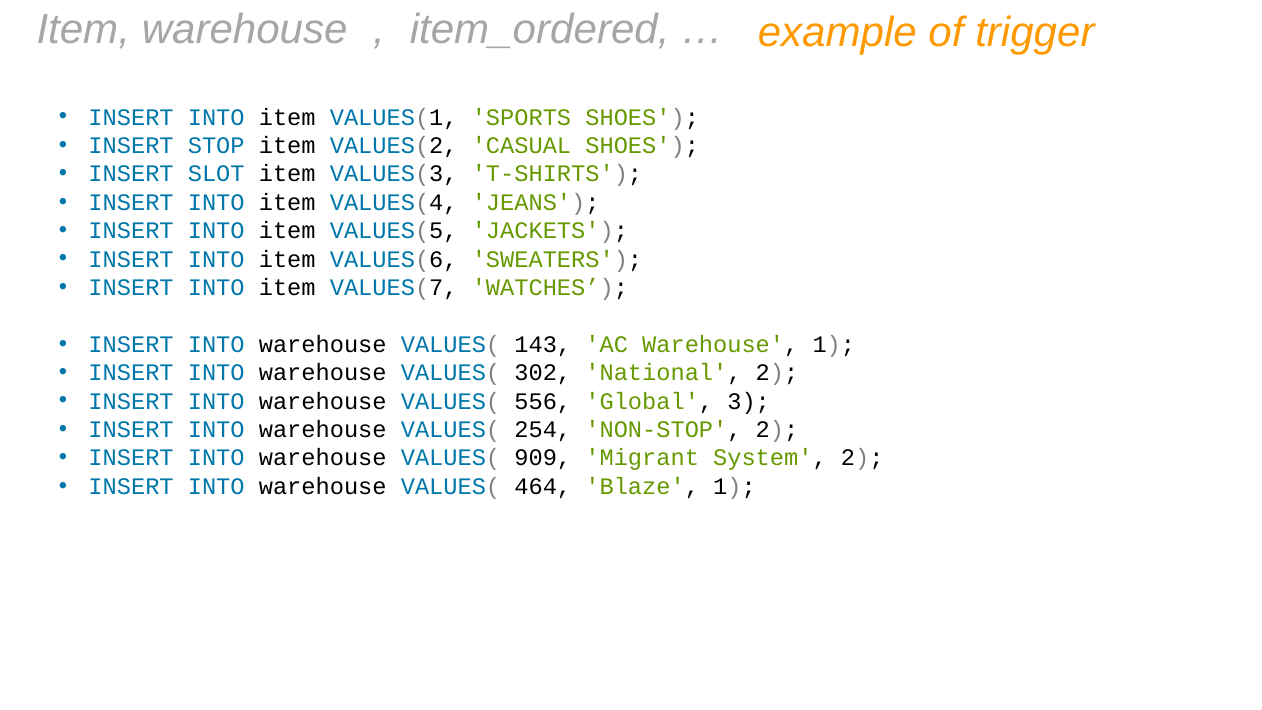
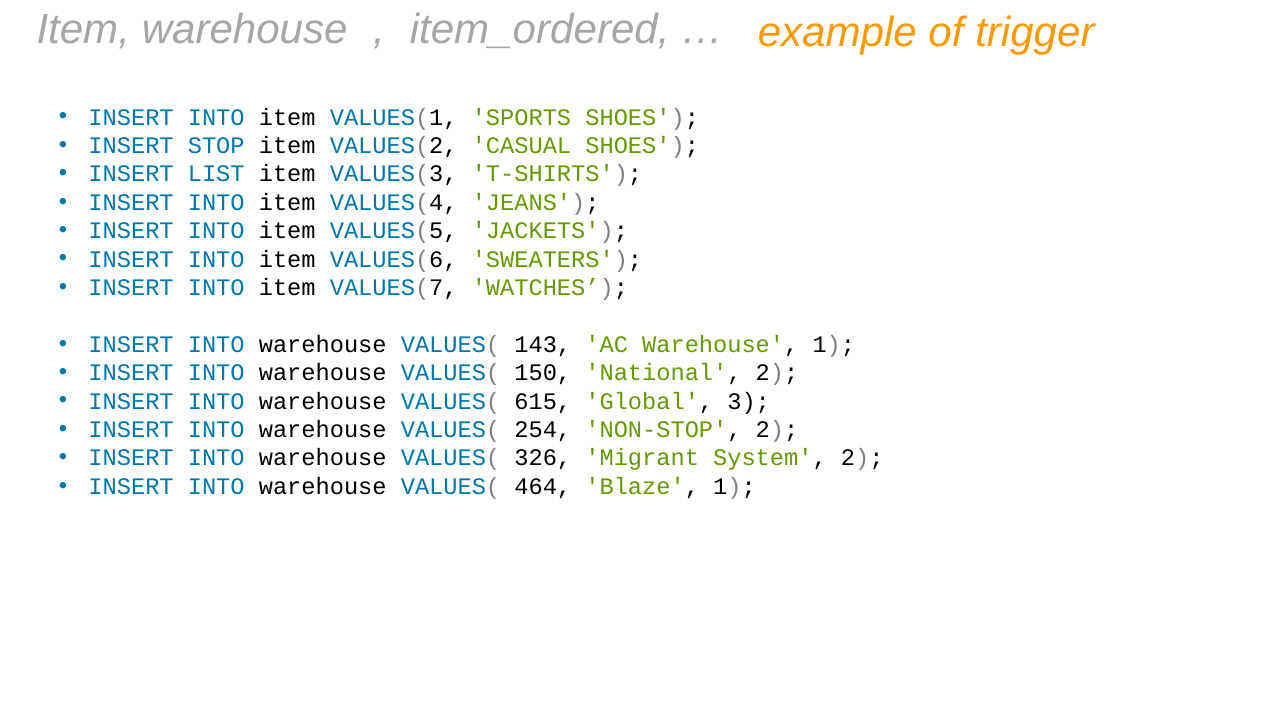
SLOT: SLOT -> LIST
302: 302 -> 150
556: 556 -> 615
909: 909 -> 326
